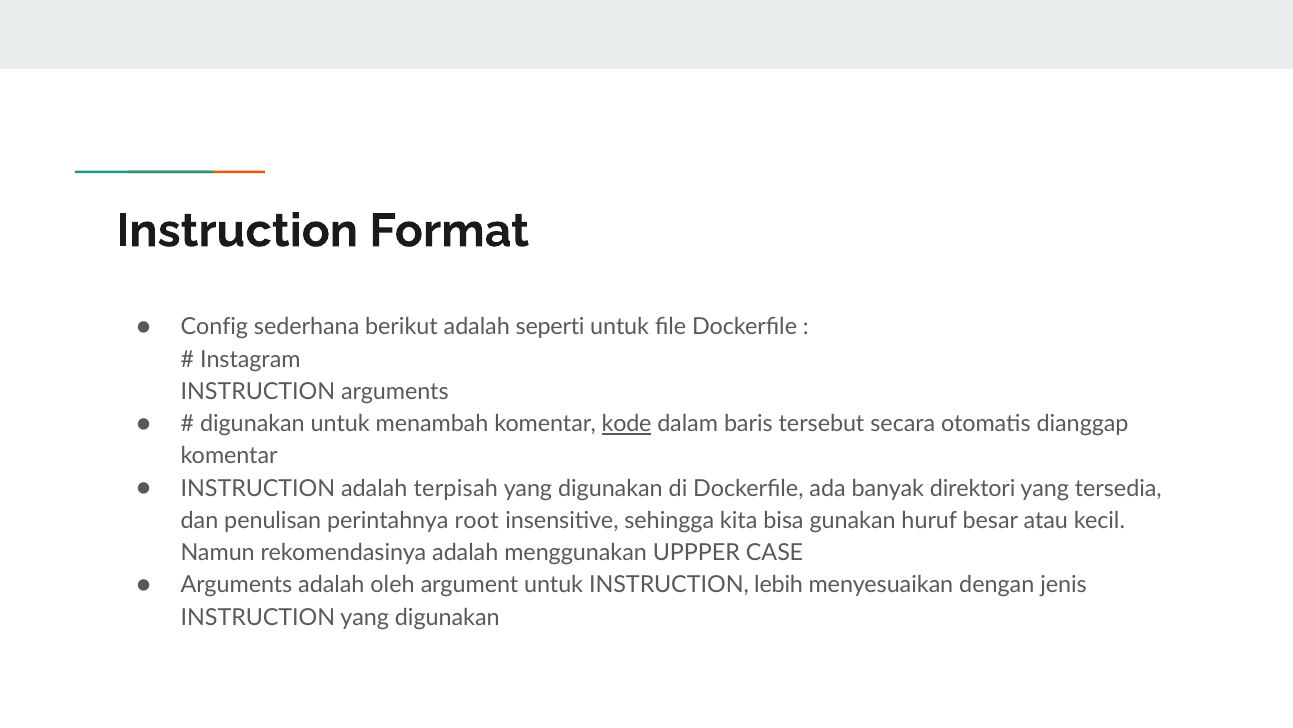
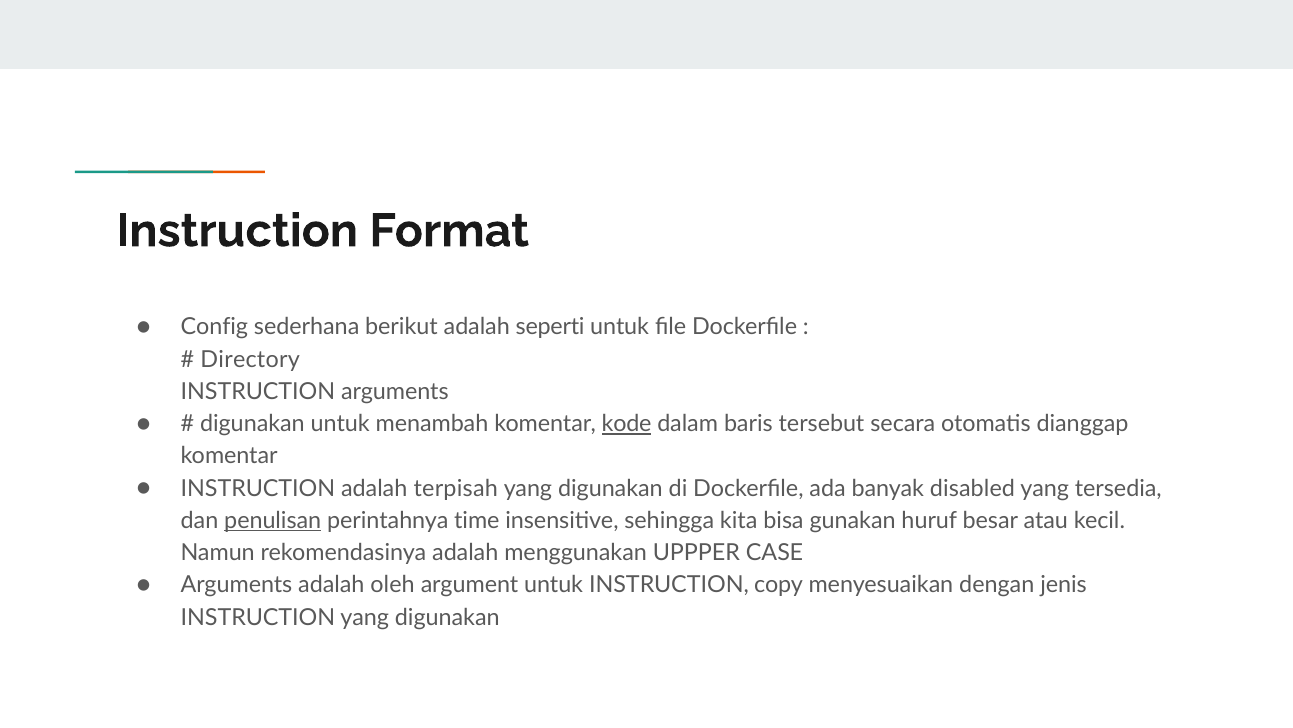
Instagram: Instagram -> Directory
direktori: direktori -> disabled
penulisan underline: none -> present
root: root -> time
lebih: lebih -> copy
